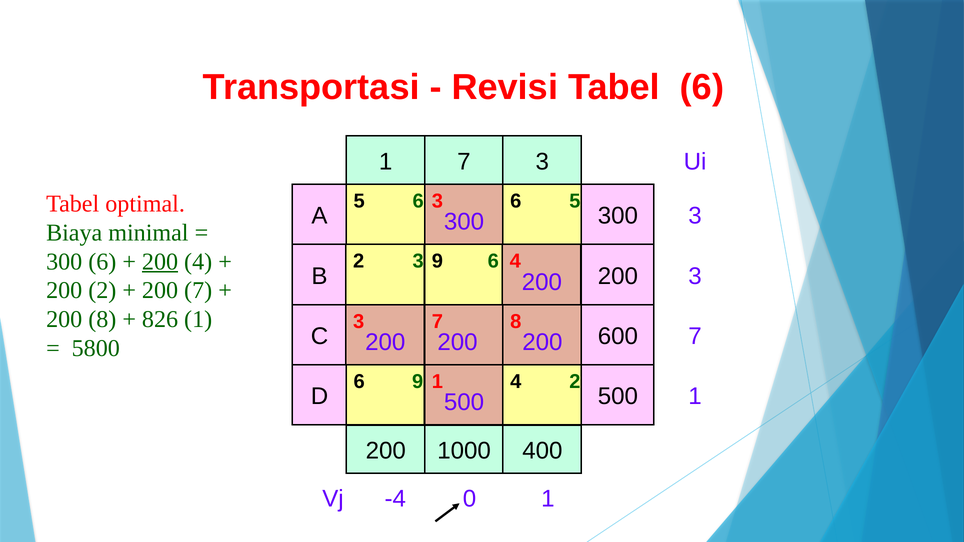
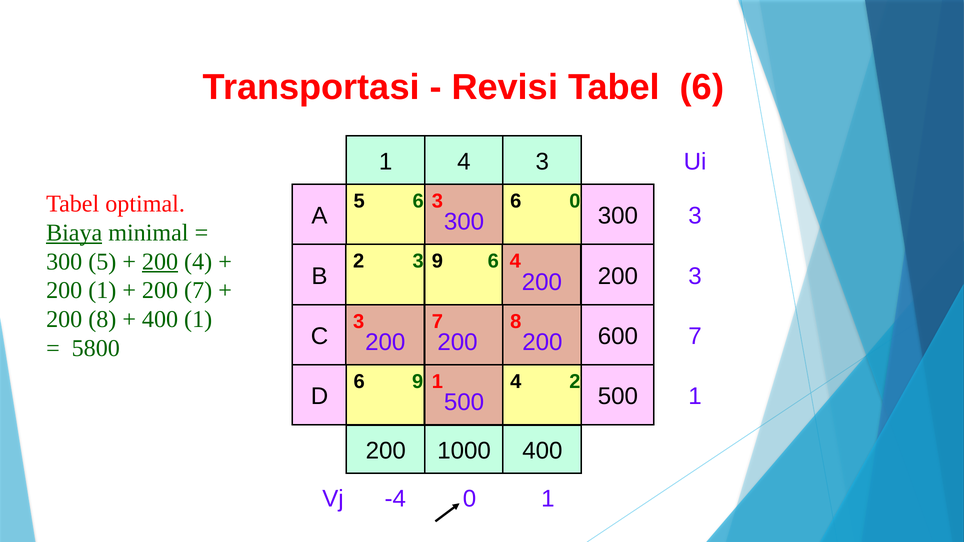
1 7: 7 -> 4
6 5: 5 -> 0
Biaya underline: none -> present
300 6: 6 -> 5
2 at (102, 291): 2 -> 1
826 at (160, 320): 826 -> 400
